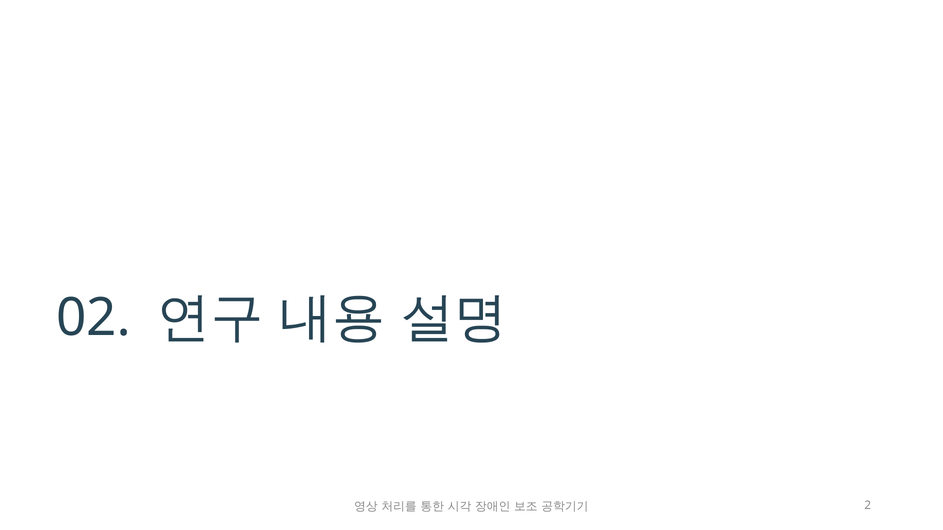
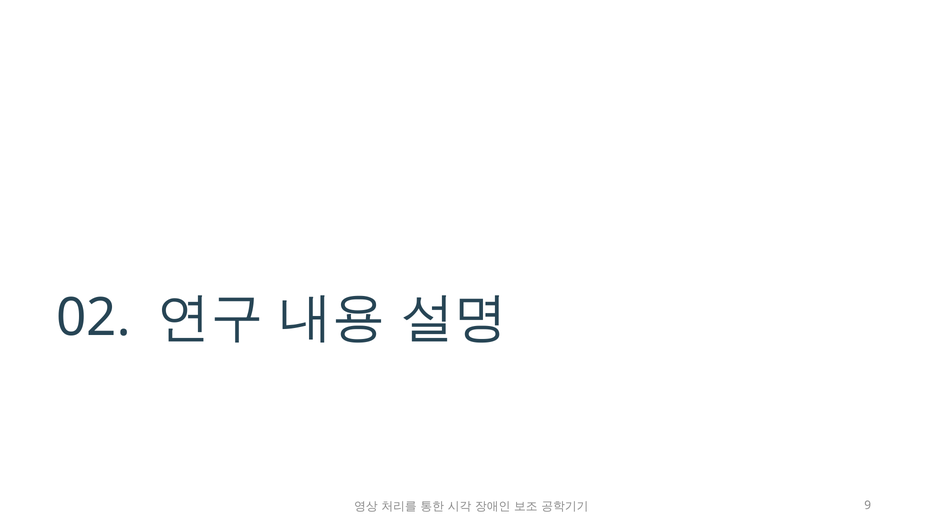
2: 2 -> 9
